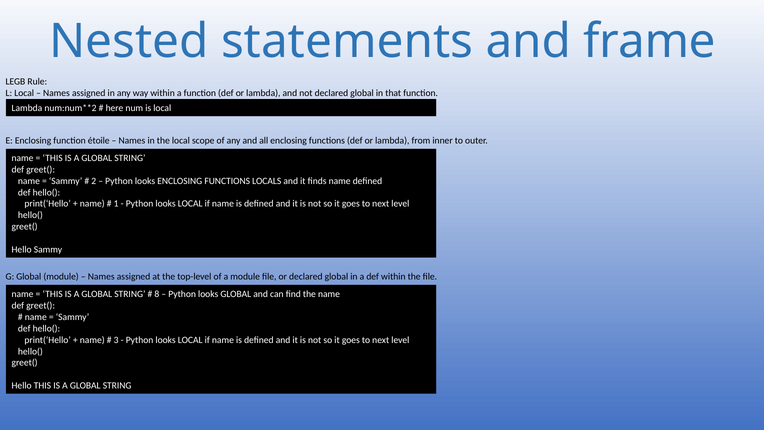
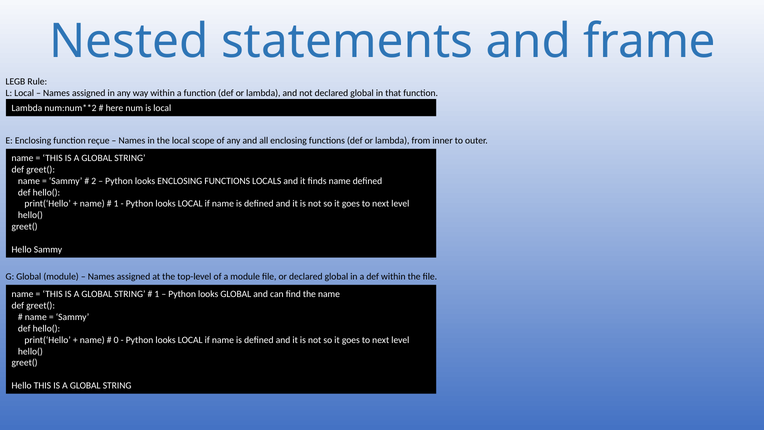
étoile: étoile -> reçue
8 at (157, 294): 8 -> 1
3: 3 -> 0
